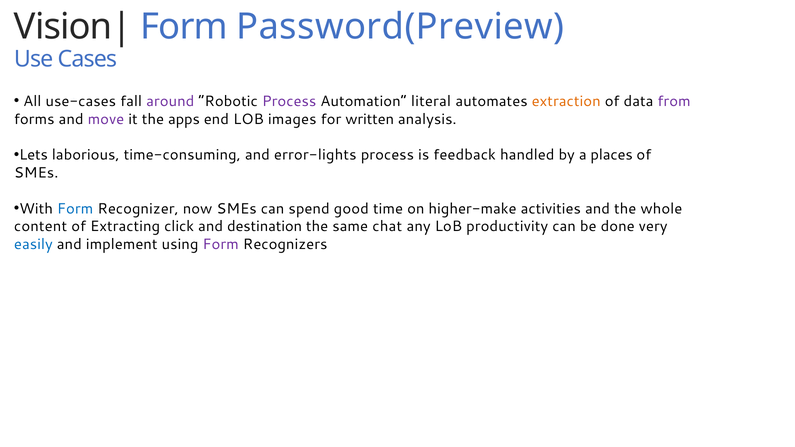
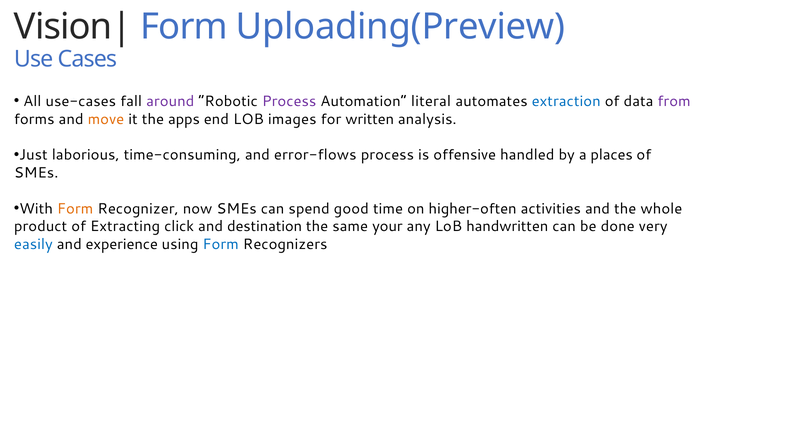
Password(Preview: Password(Preview -> Uploading(Preview
extraction colour: orange -> blue
move colour: purple -> orange
Lets: Lets -> Just
error-lights: error-lights -> error-flows
feedback: feedback -> offensive
Form at (75, 209) colour: blue -> orange
higher-make: higher-make -> higher-often
content: content -> product
chat: chat -> your
productivity: productivity -> handwritten
implement: implement -> experience
Form at (221, 245) colour: purple -> blue
